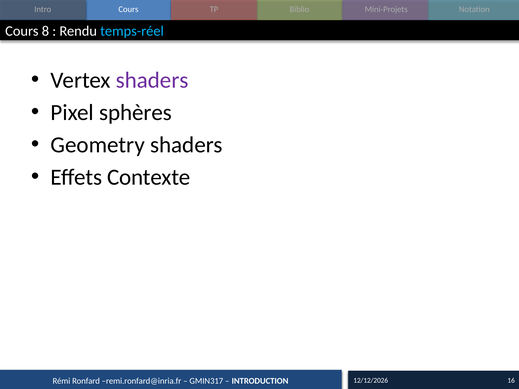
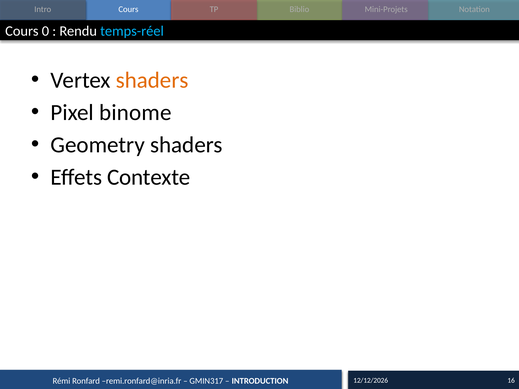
8: 8 -> 0
shaders at (152, 80) colour: purple -> orange
sphères: sphères -> binome
